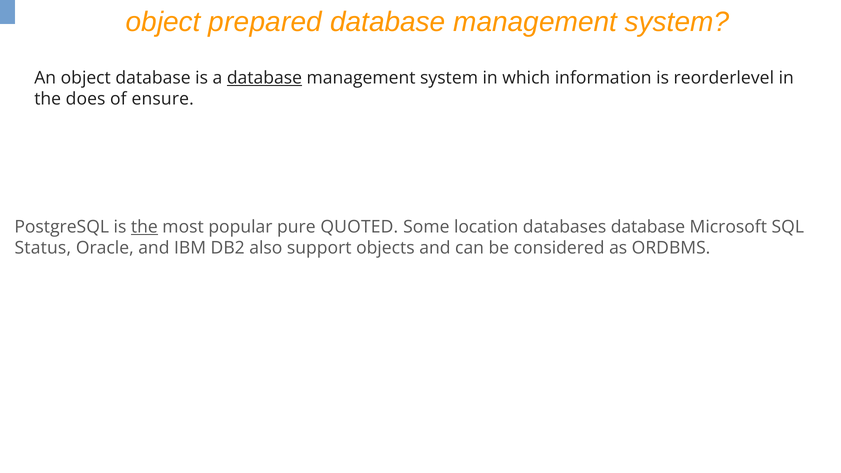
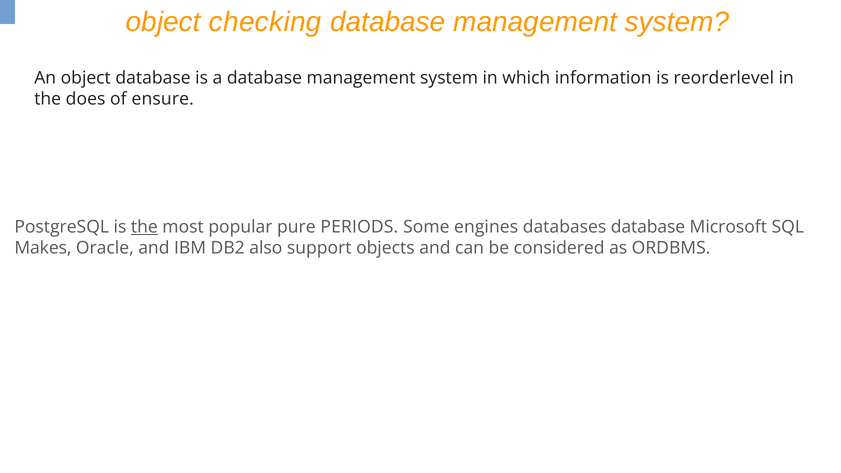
prepared: prepared -> checking
database at (264, 78) underline: present -> none
QUOTED: QUOTED -> PERIODS
location: location -> engines
Status: Status -> Makes
